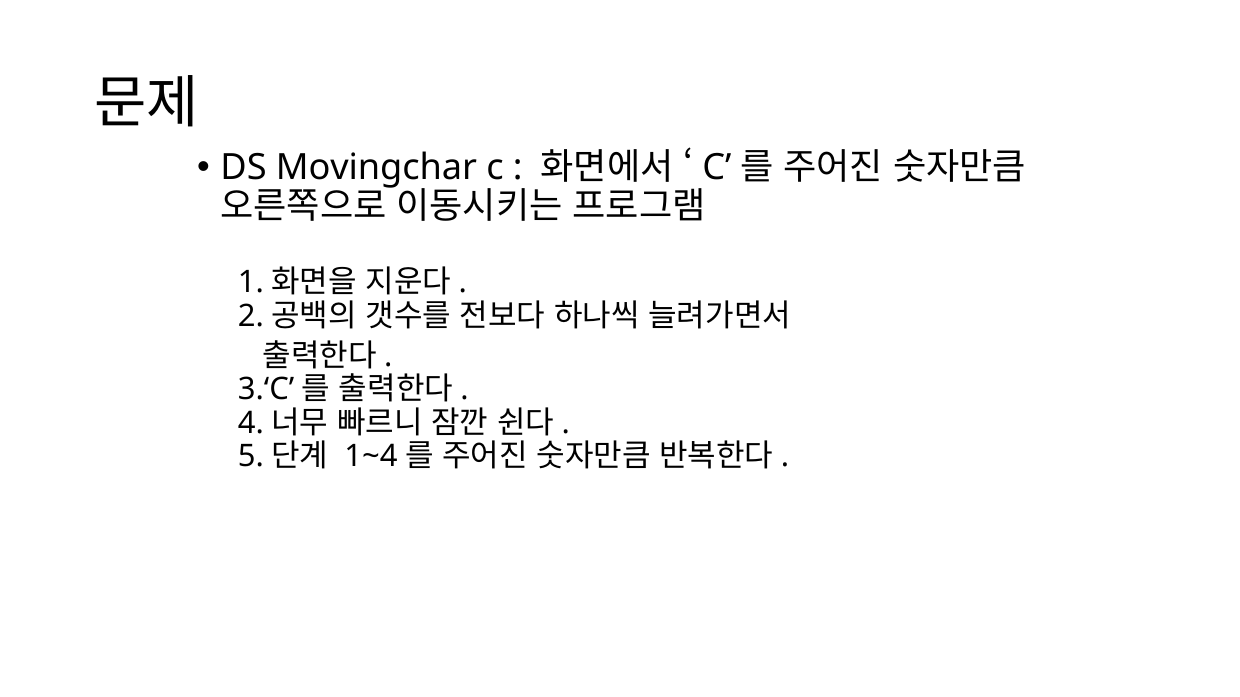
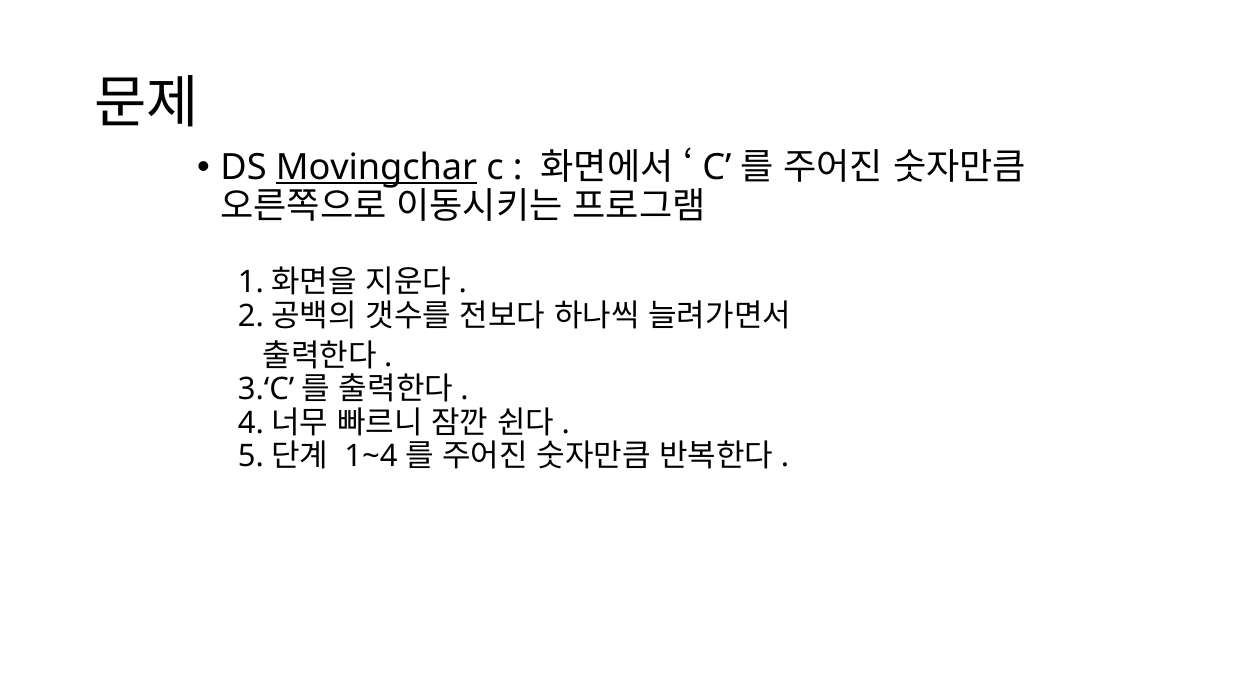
Movingchar underline: none -> present
